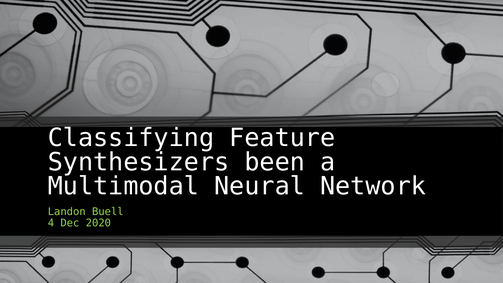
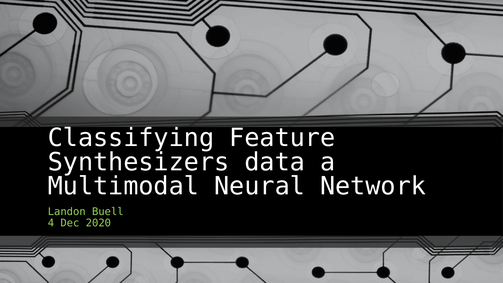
been: been -> data
